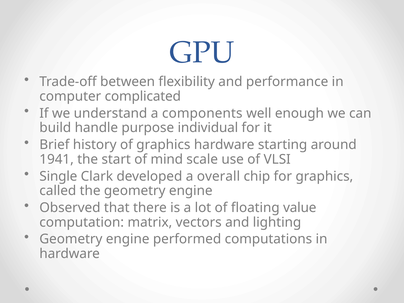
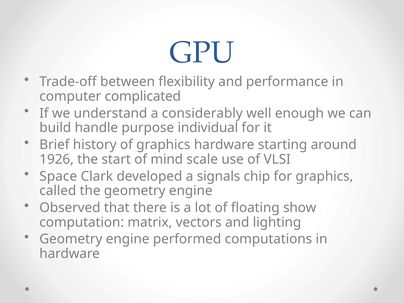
components: components -> considerably
1941: 1941 -> 1926
Single: Single -> Space
overall: overall -> signals
value: value -> show
